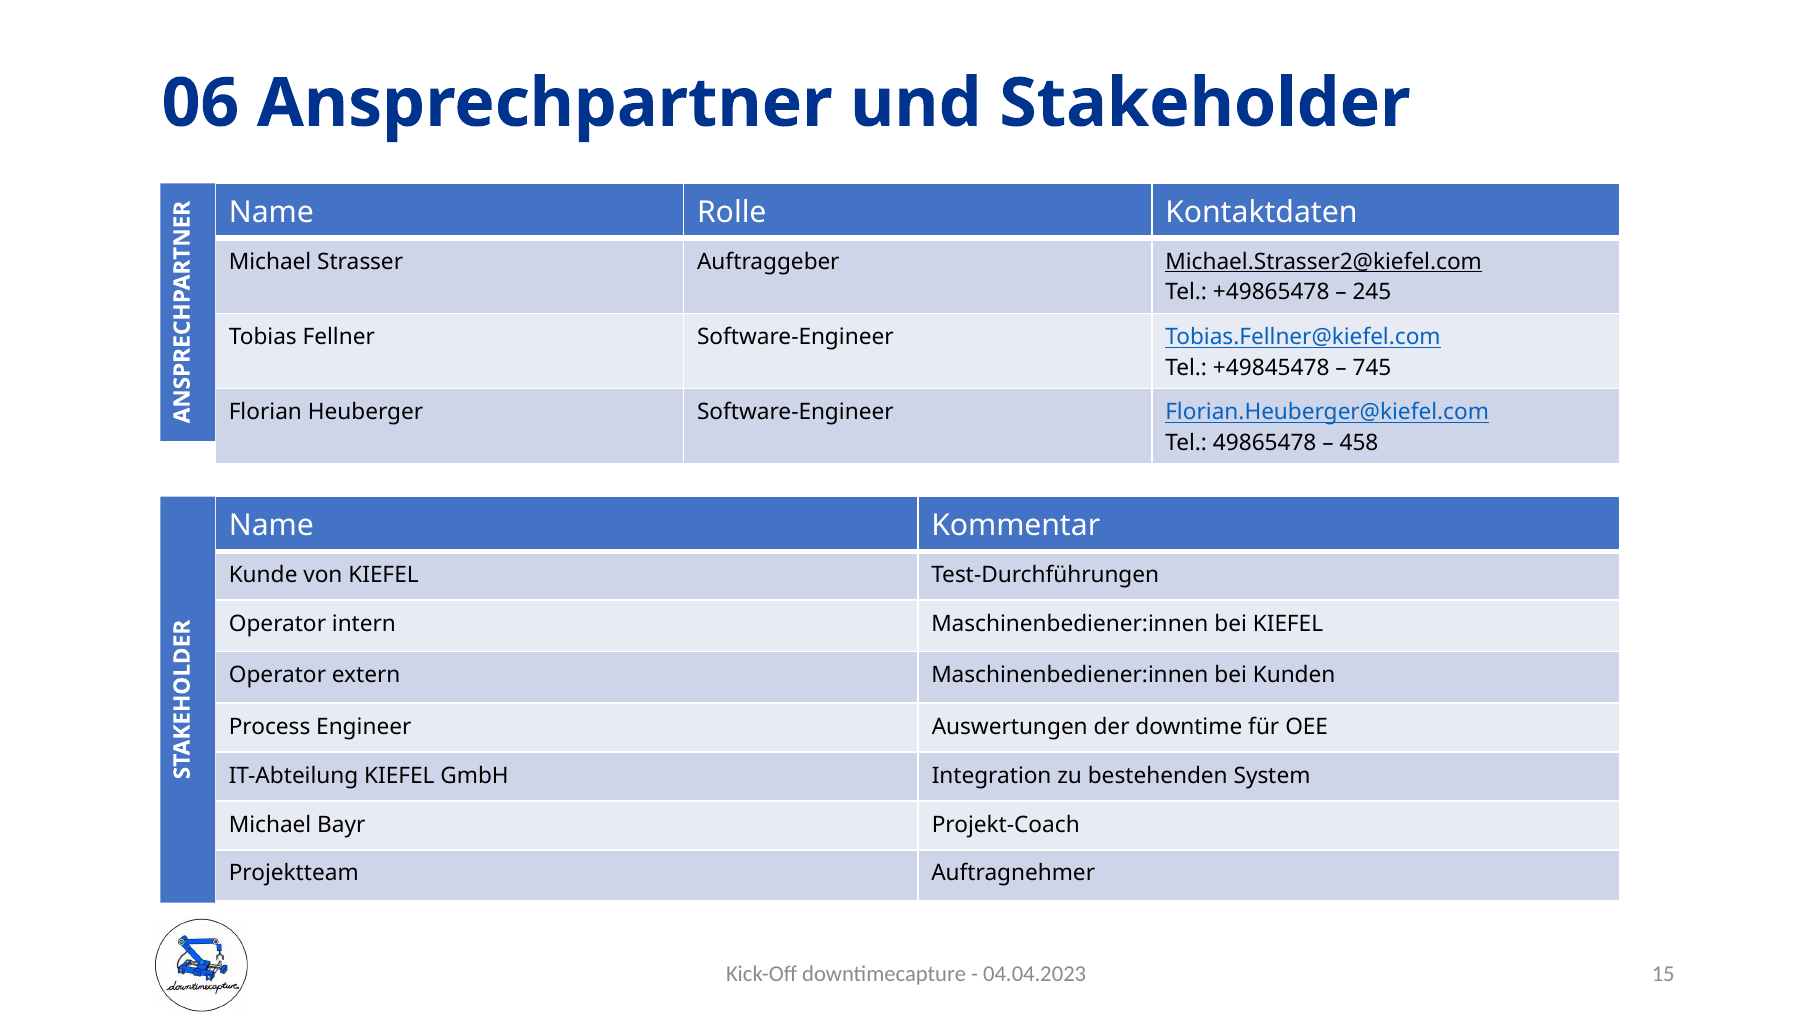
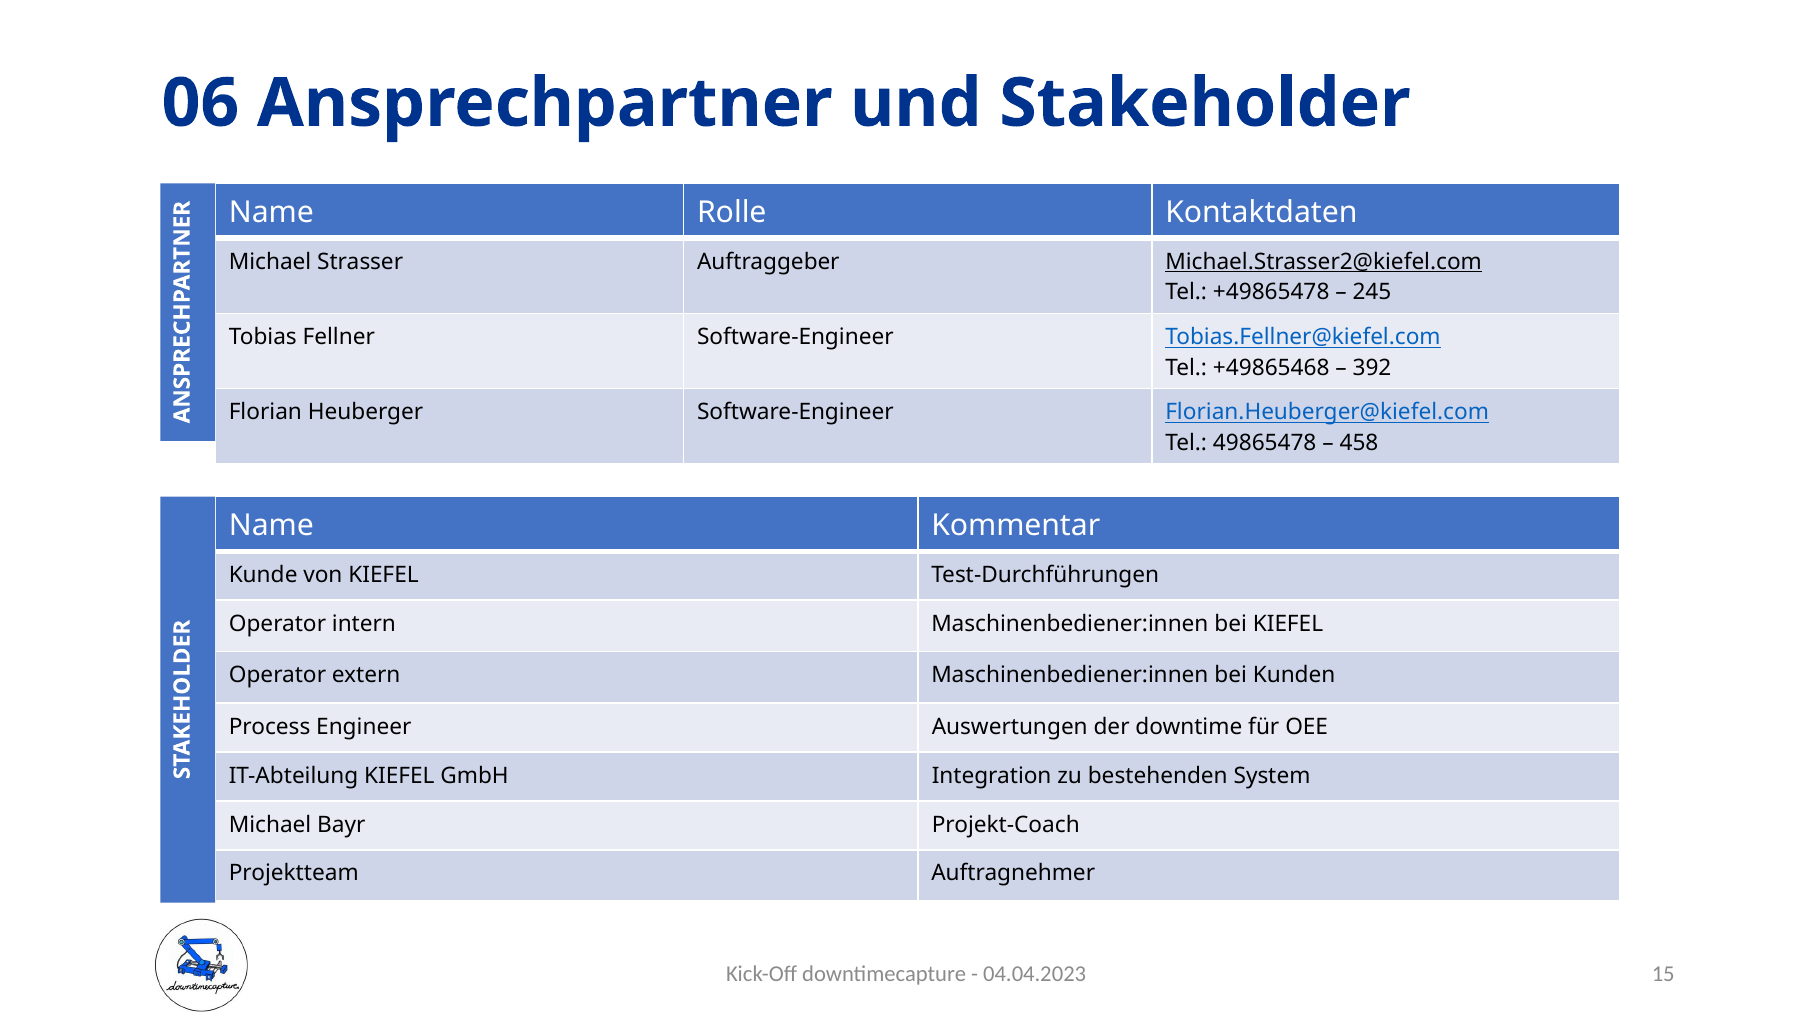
+49845478: +49845478 -> +49865468
745: 745 -> 392
